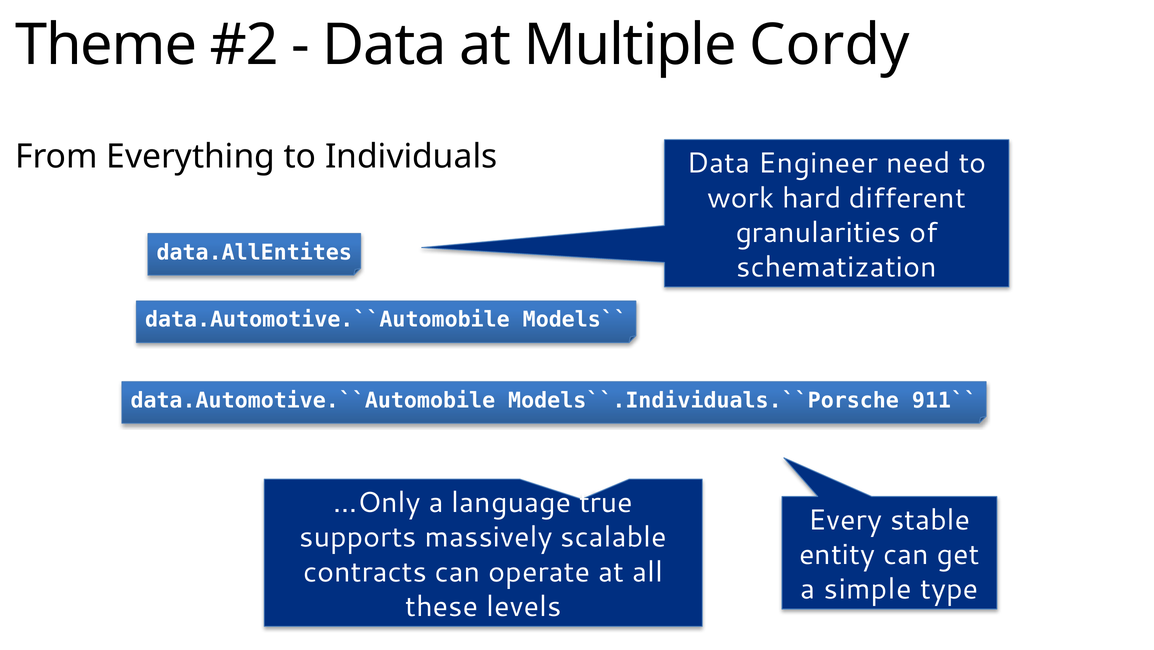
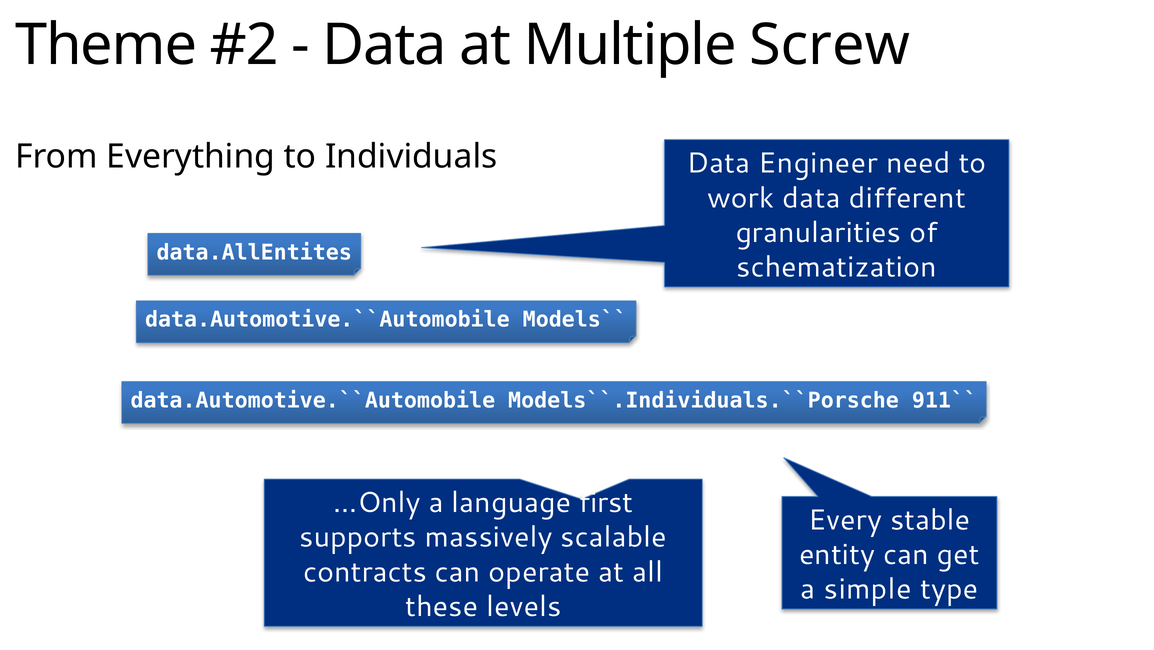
Cordy: Cordy -> Screw
work hard: hard -> data
true: true -> first
